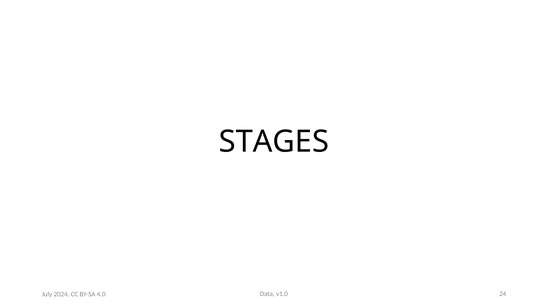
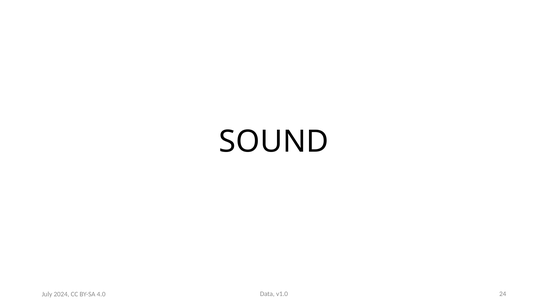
STAGES: STAGES -> SOUND
